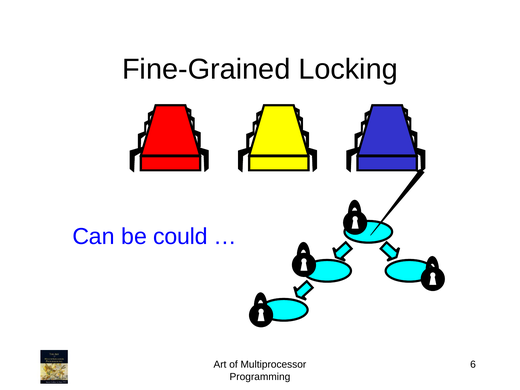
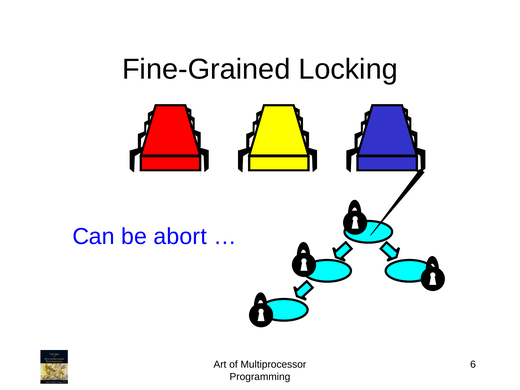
could: could -> abort
